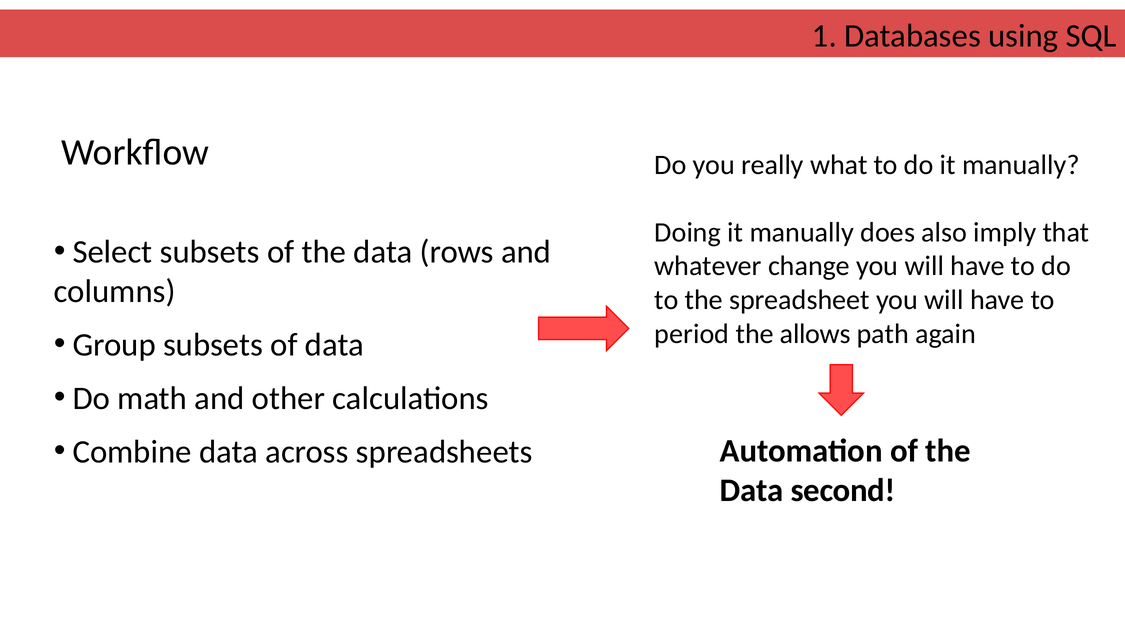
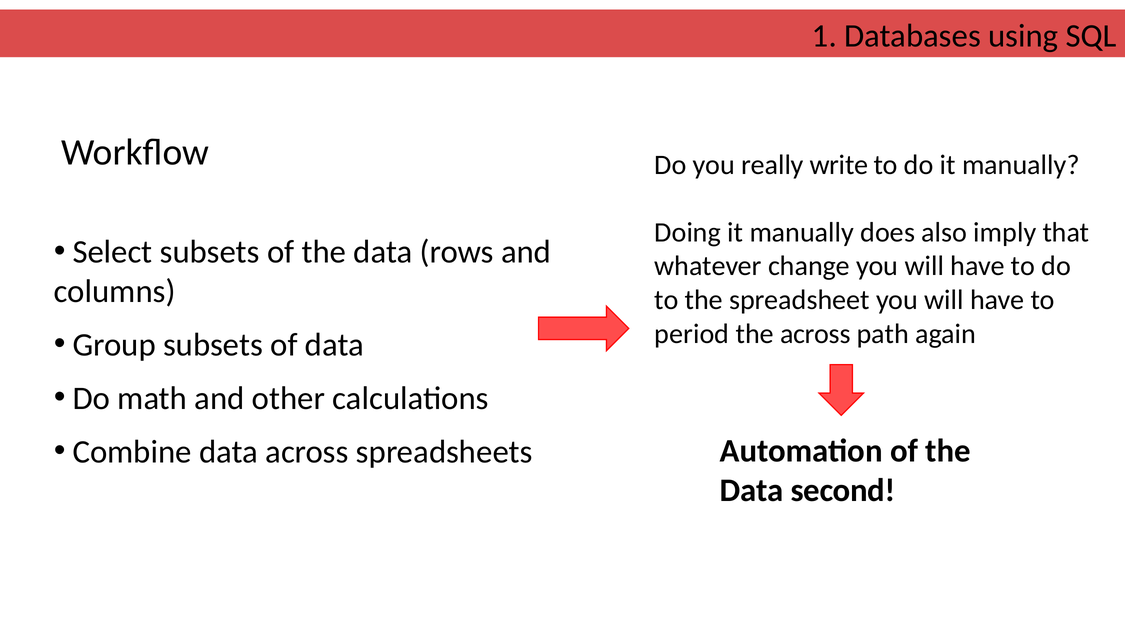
what: what -> write
the allows: allows -> across
